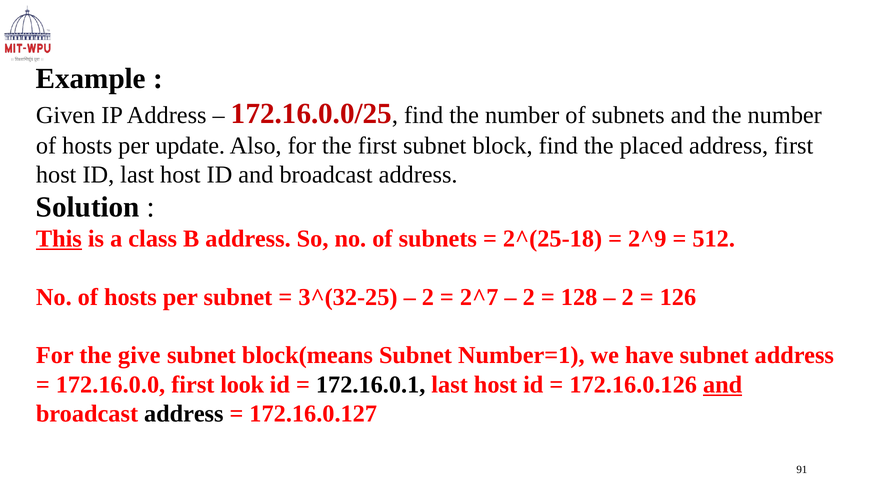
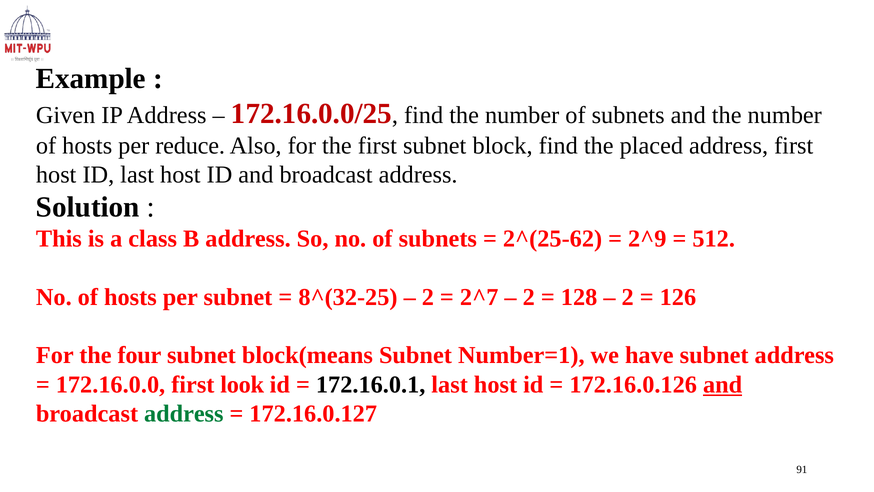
update: update -> reduce
This underline: present -> none
2^(25-18: 2^(25-18 -> 2^(25-62
3^(32-25: 3^(32-25 -> 8^(32-25
give: give -> four
address at (184, 413) colour: black -> green
